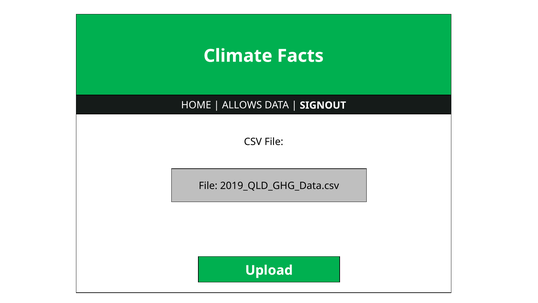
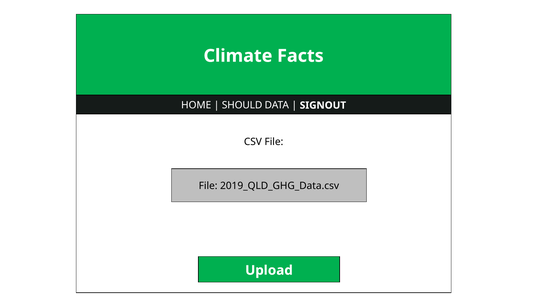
ALLOWS: ALLOWS -> SHOULD
